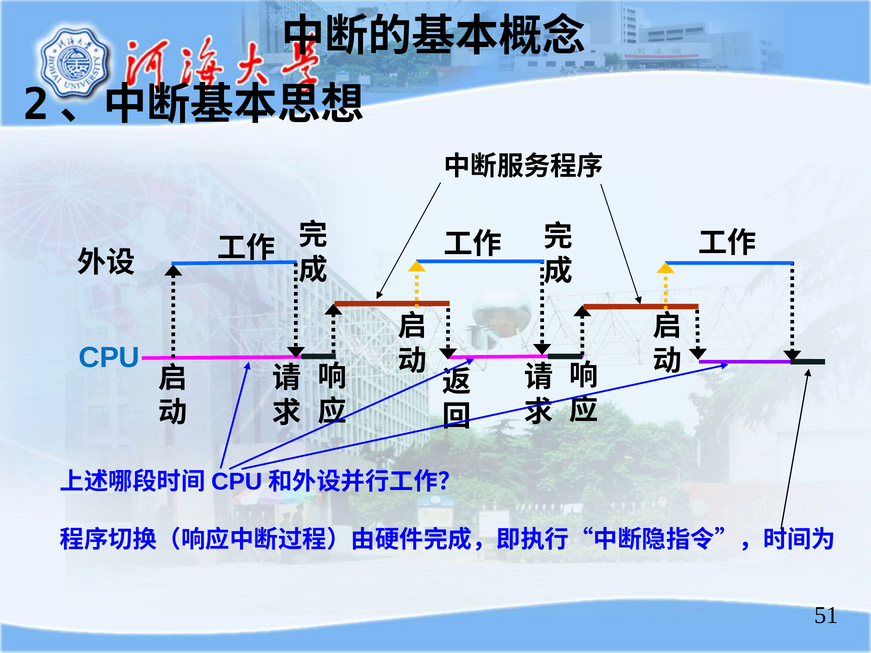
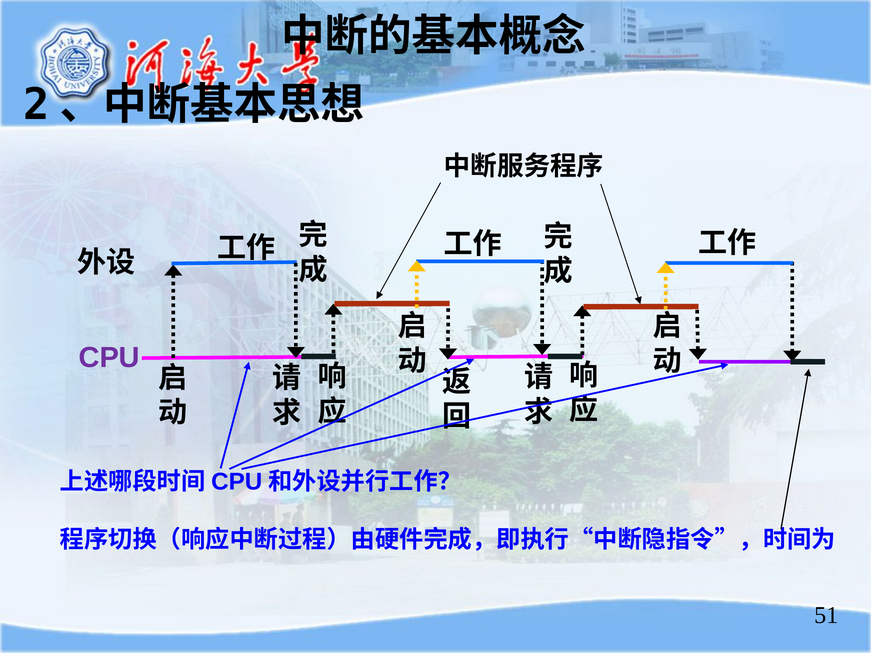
CPU colour: blue -> purple
